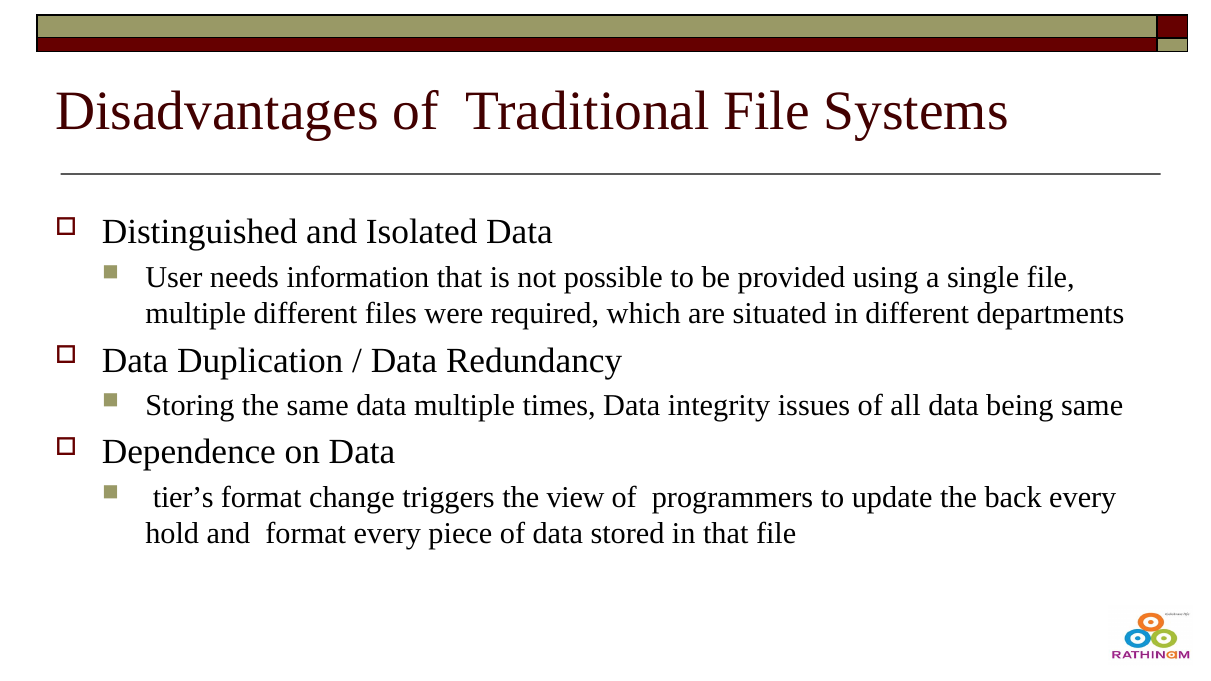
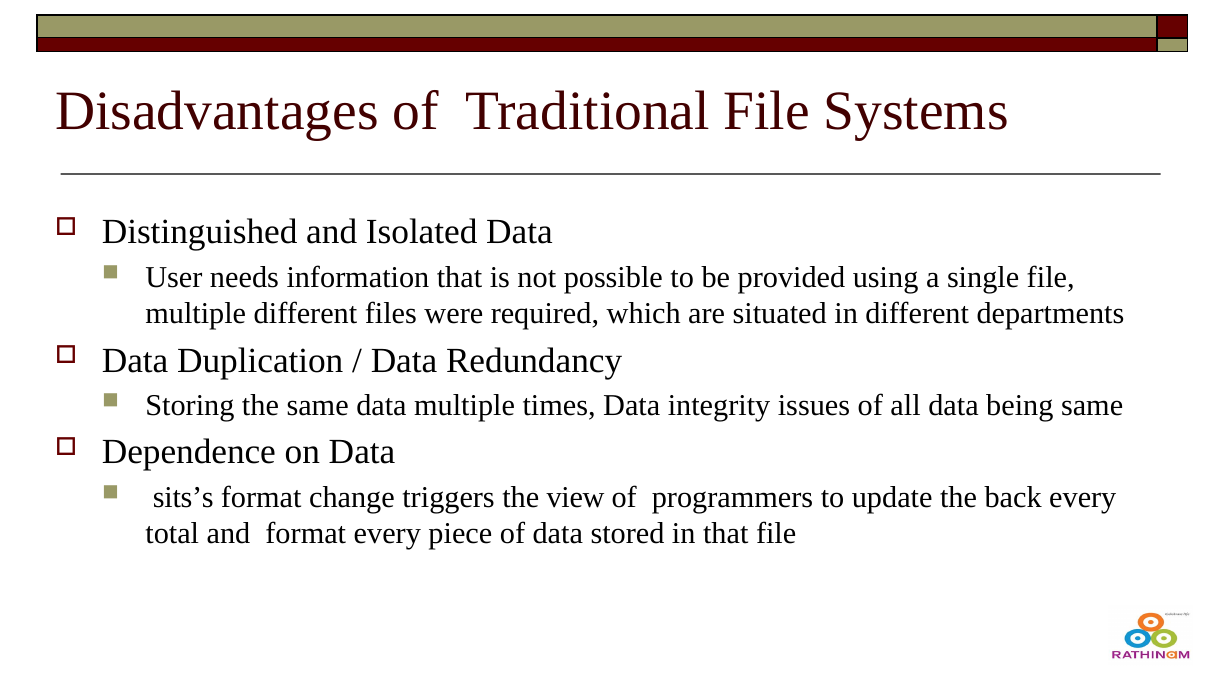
tier’s: tier’s -> sits’s
hold: hold -> total
